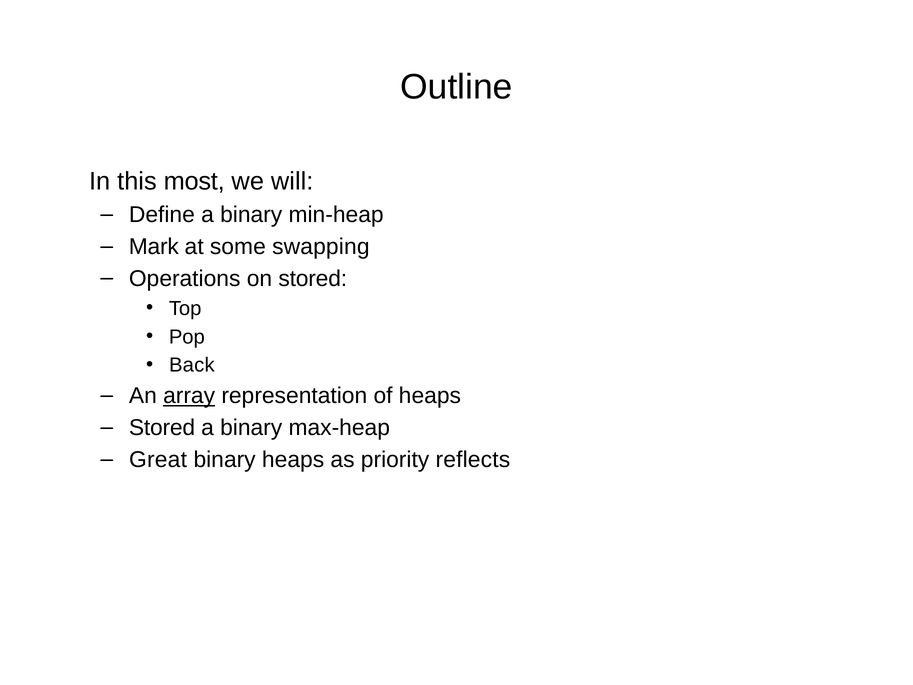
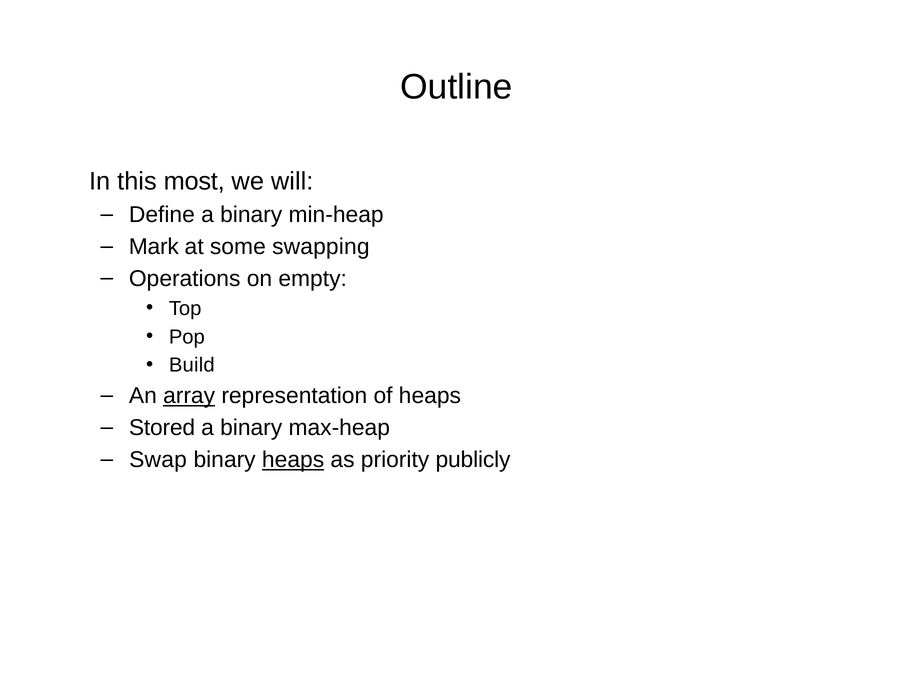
on stored: stored -> empty
Back: Back -> Build
Great: Great -> Swap
heaps at (293, 460) underline: none -> present
reflects: reflects -> publicly
